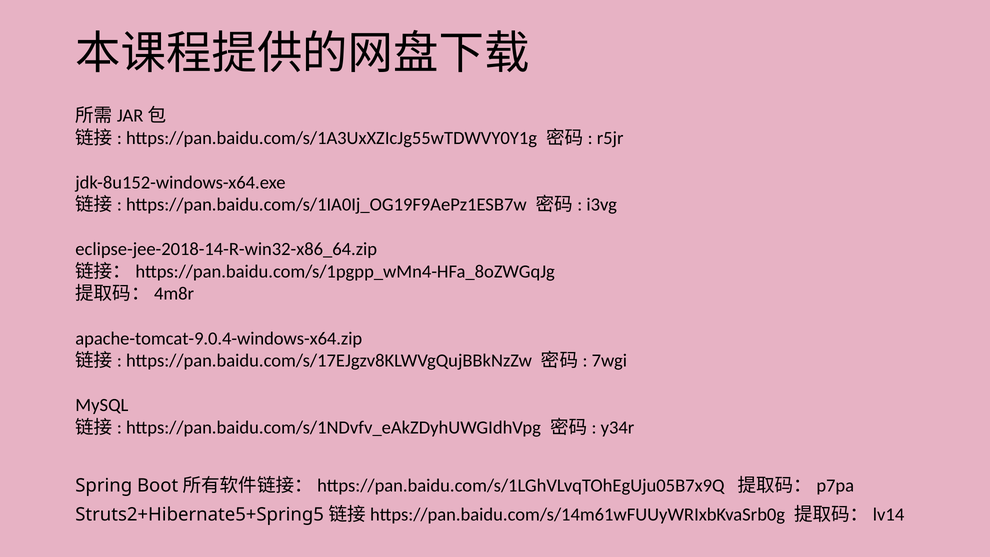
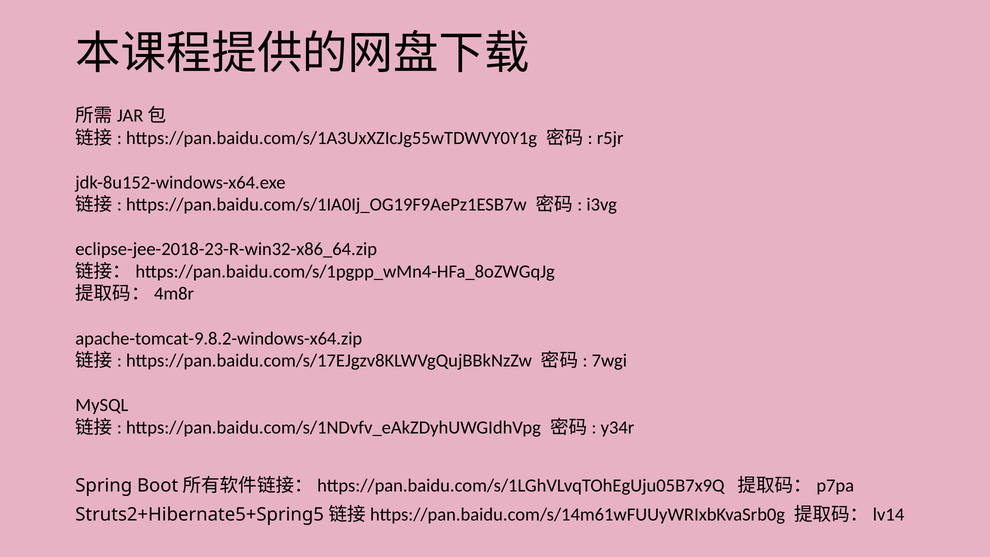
eclipse-jee-2018-14-R-win32-x86_64.zip: eclipse-jee-2018-14-R-win32-x86_64.zip -> eclipse-jee-2018-23-R-win32-x86_64.zip
apache-tomcat-9.0.4-windows-x64.zip: apache-tomcat-9.0.4-windows-x64.zip -> apache-tomcat-9.8.2-windows-x64.zip
